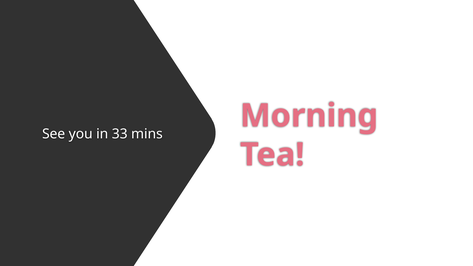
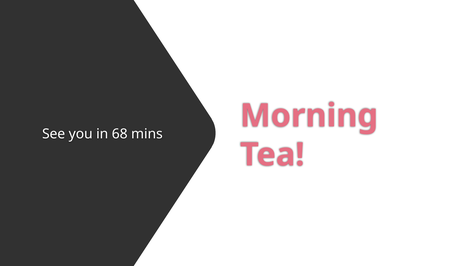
33: 33 -> 68
